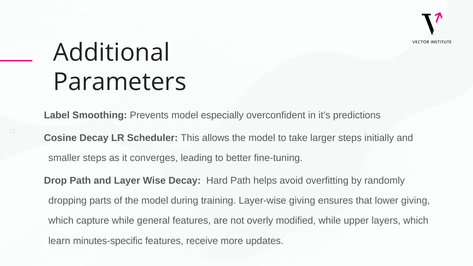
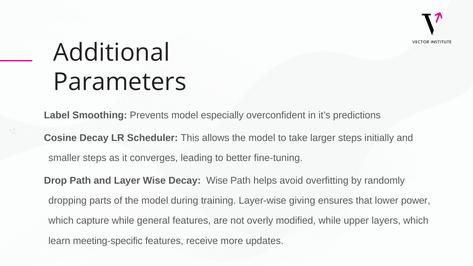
Decay Hard: Hard -> Wise
lower giving: giving -> power
minutes-specific: minutes-specific -> meeting-specific
